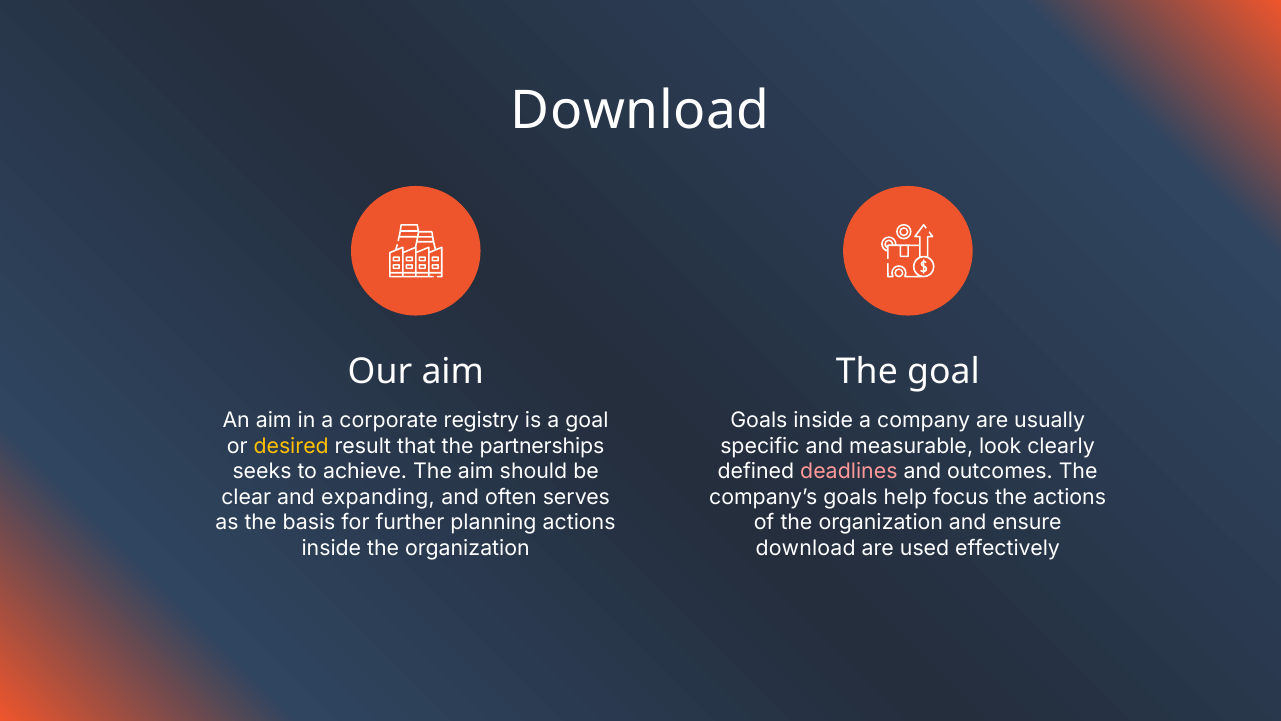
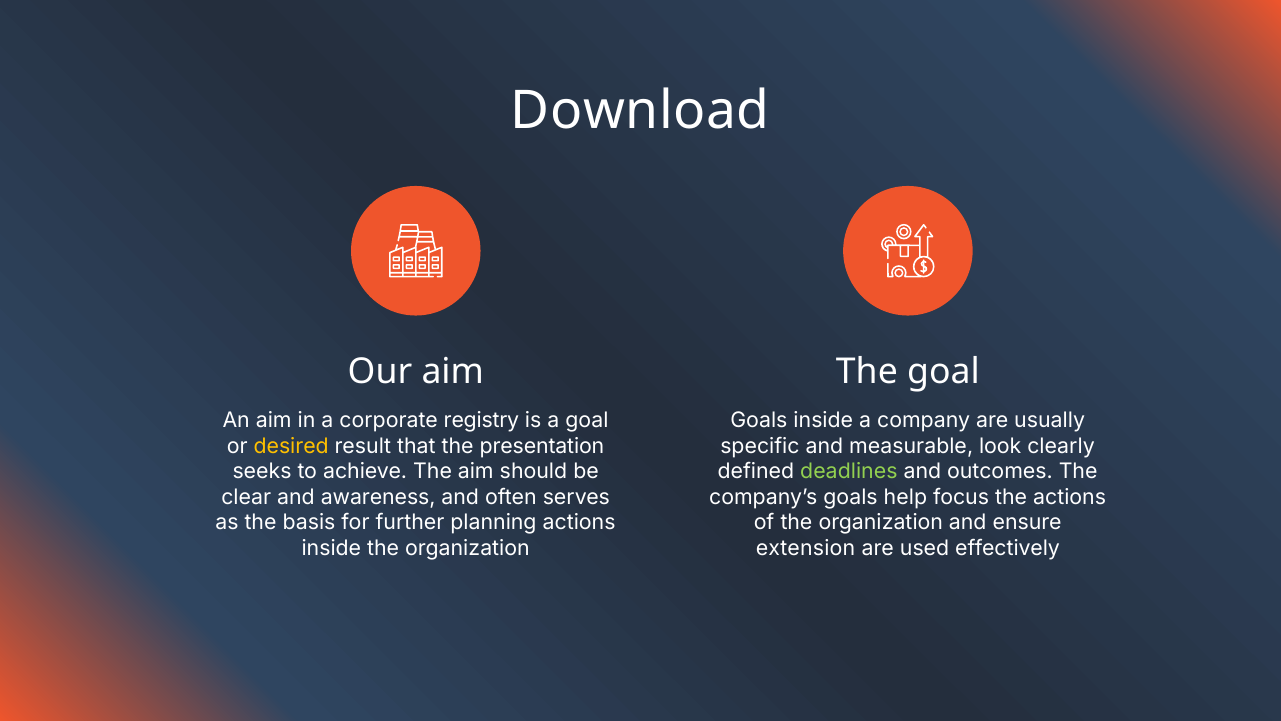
partnerships: partnerships -> presentation
deadlines colour: pink -> light green
expanding: expanding -> awareness
download at (806, 548): download -> extension
